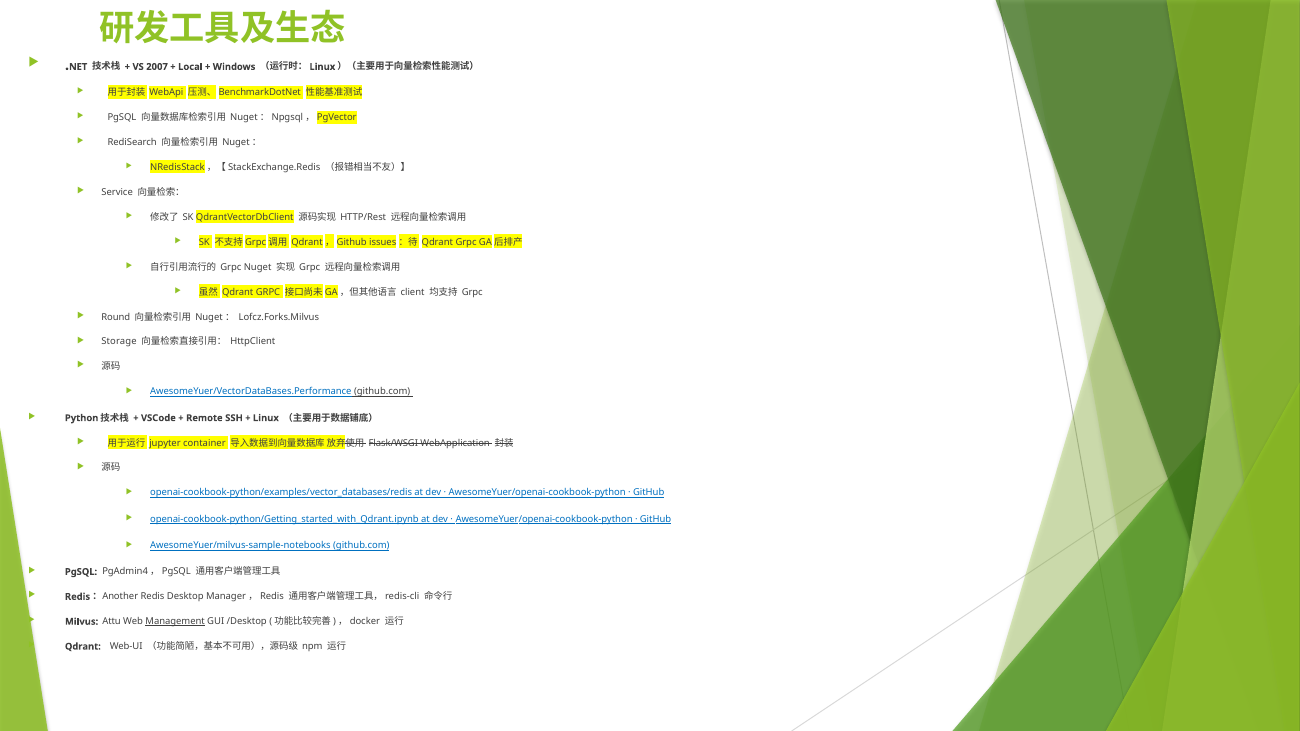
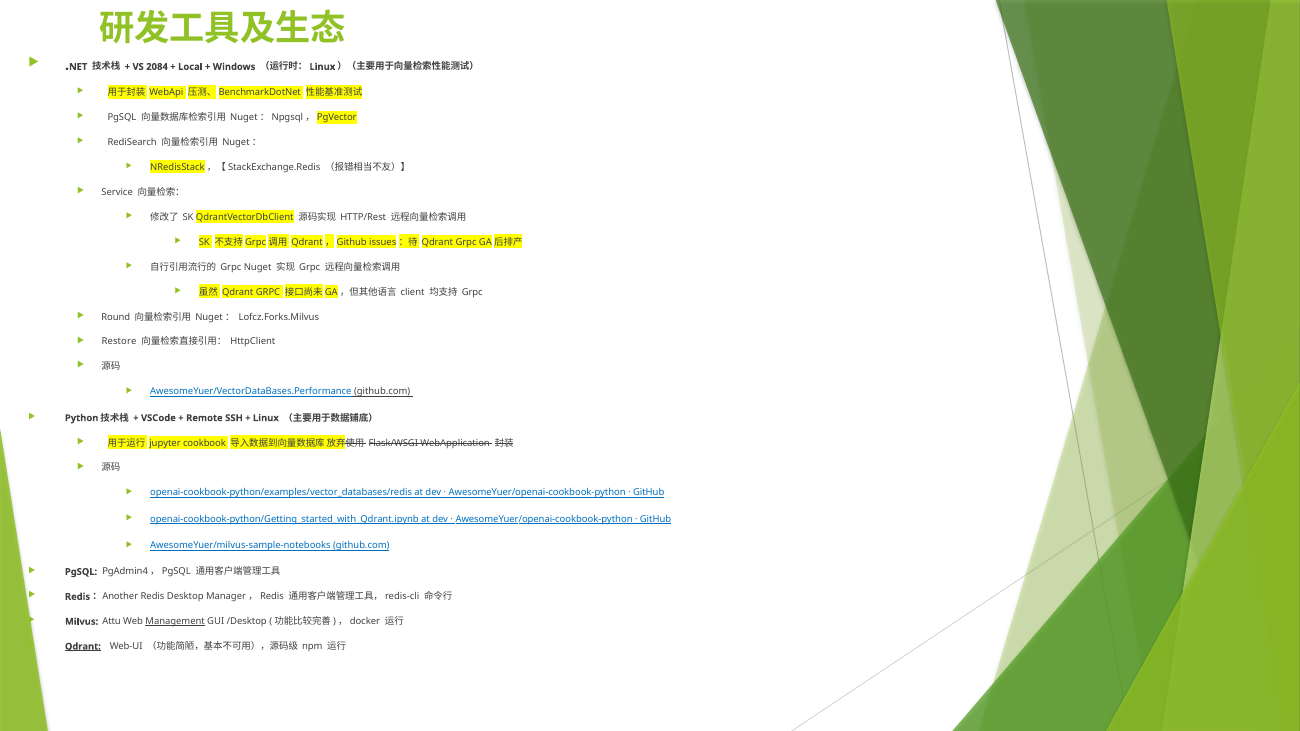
2007: 2007 -> 2084
Storage: Storage -> Restore
container: container -> cookbook
Qdrant at (83, 647) underline: none -> present
